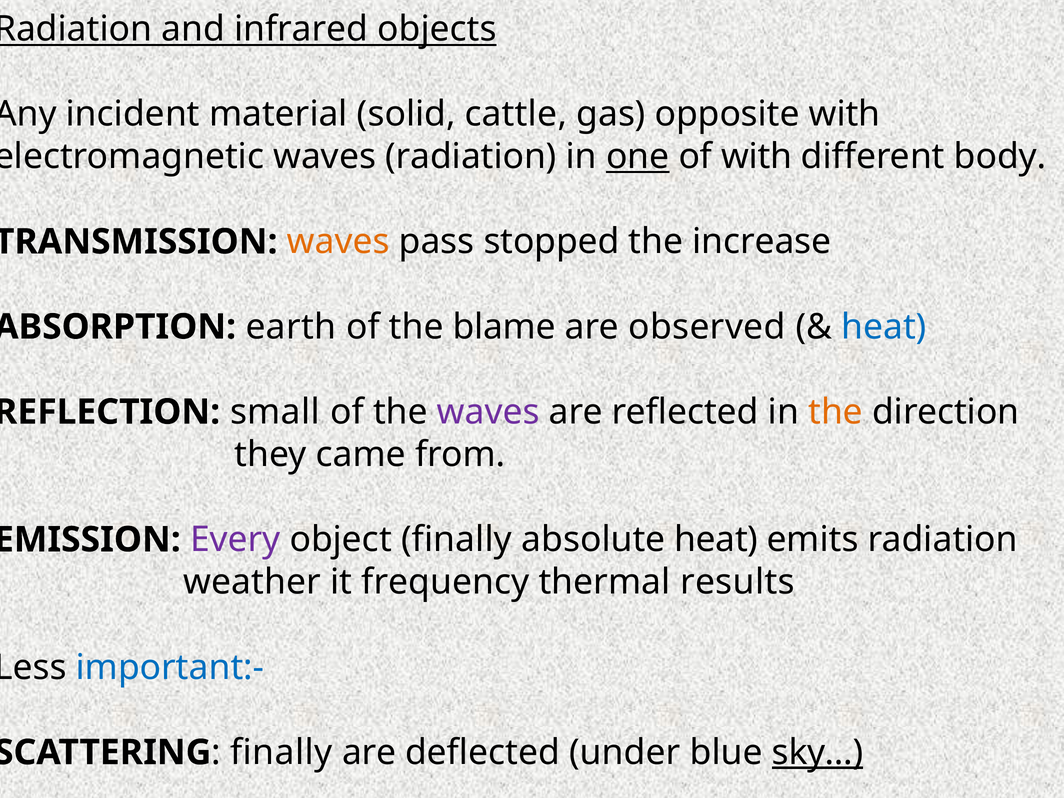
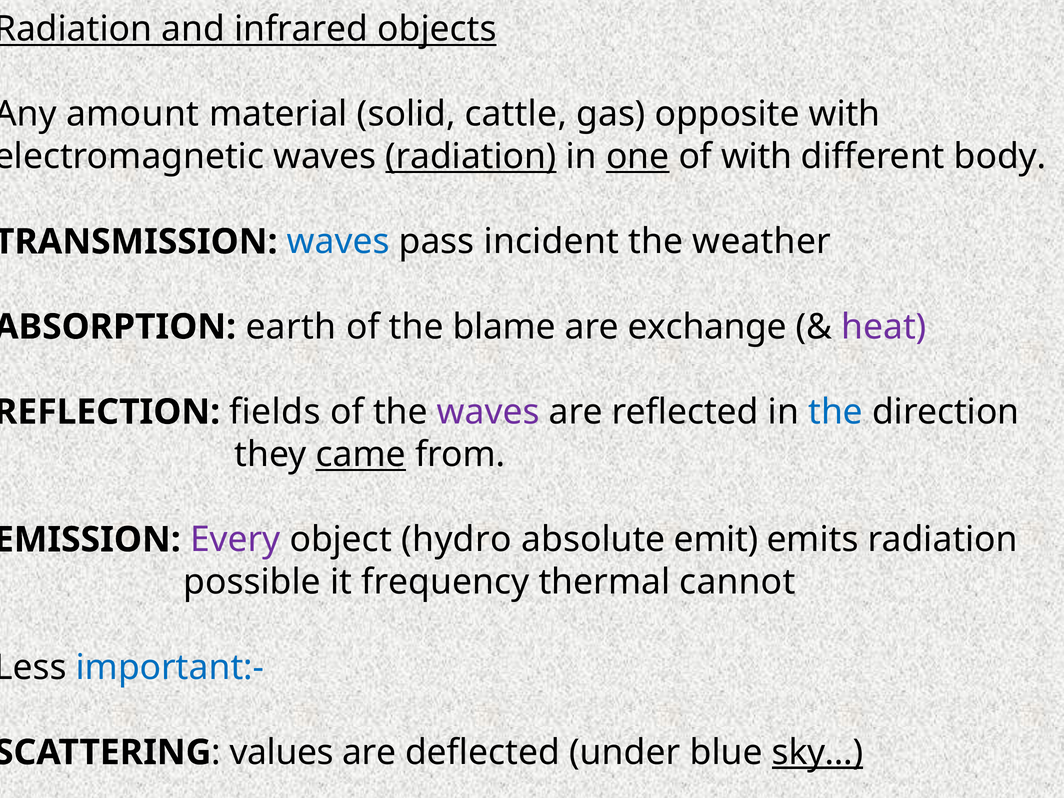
incident: incident -> amount
radiation at (471, 157) underline: none -> present
waves at (338, 242) colour: orange -> blue
stopped: stopped -> incident
increase: increase -> weather
observed: observed -> exchange
heat at (884, 327) colour: blue -> purple
small: small -> fields
the at (836, 412) colour: orange -> blue
came underline: none -> present
object finally: finally -> hydro
absolute heat: heat -> emit
weather: weather -> possible
results: results -> cannot
finally at (281, 752): finally -> values
